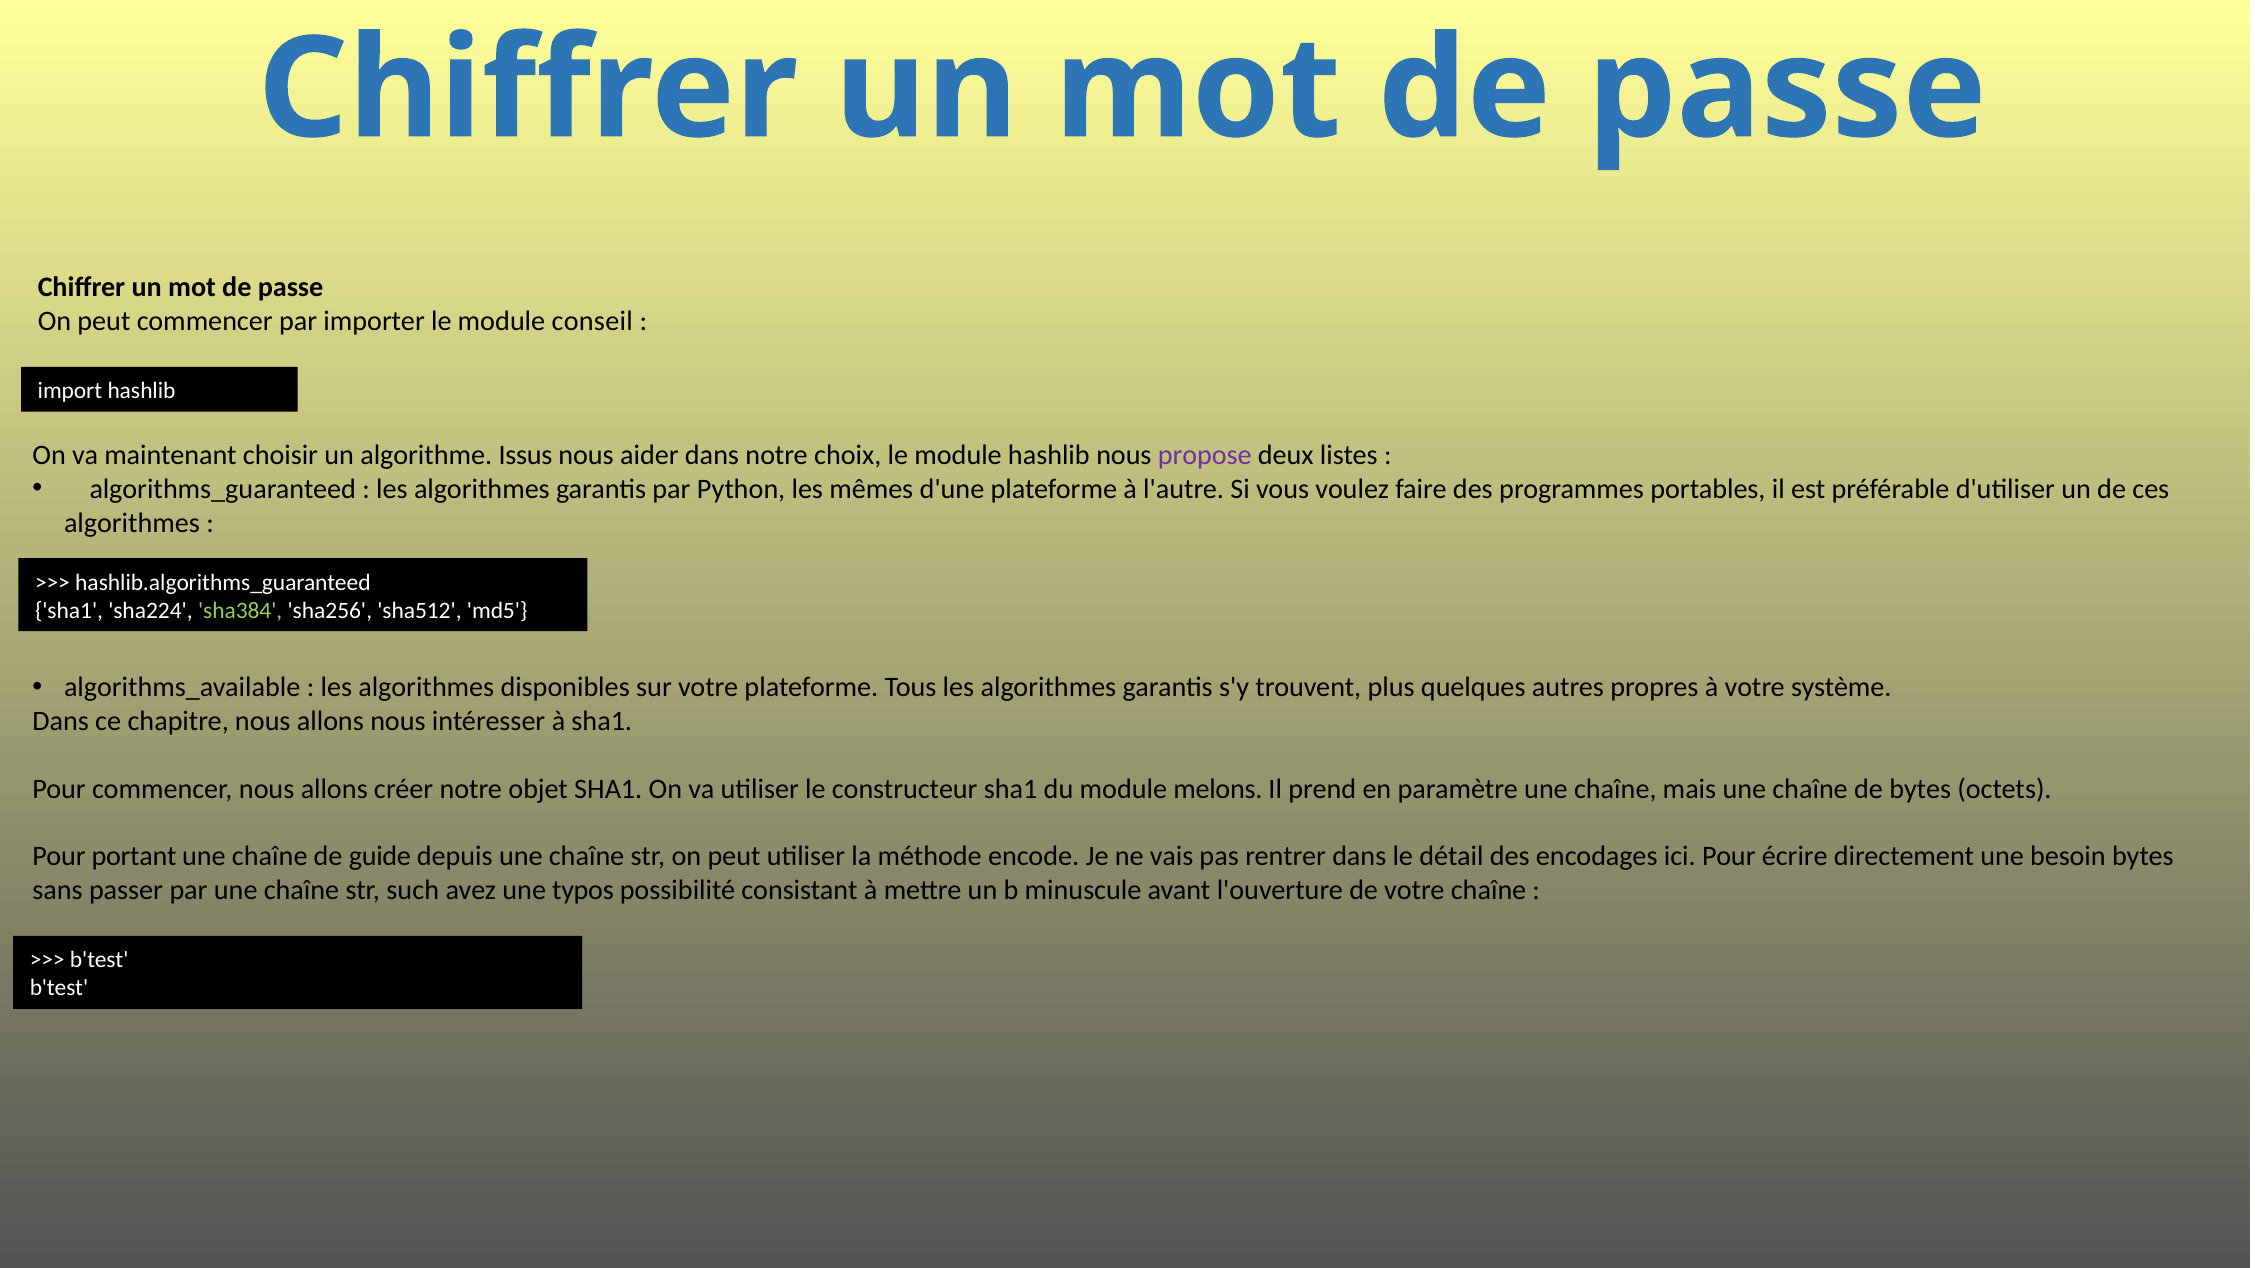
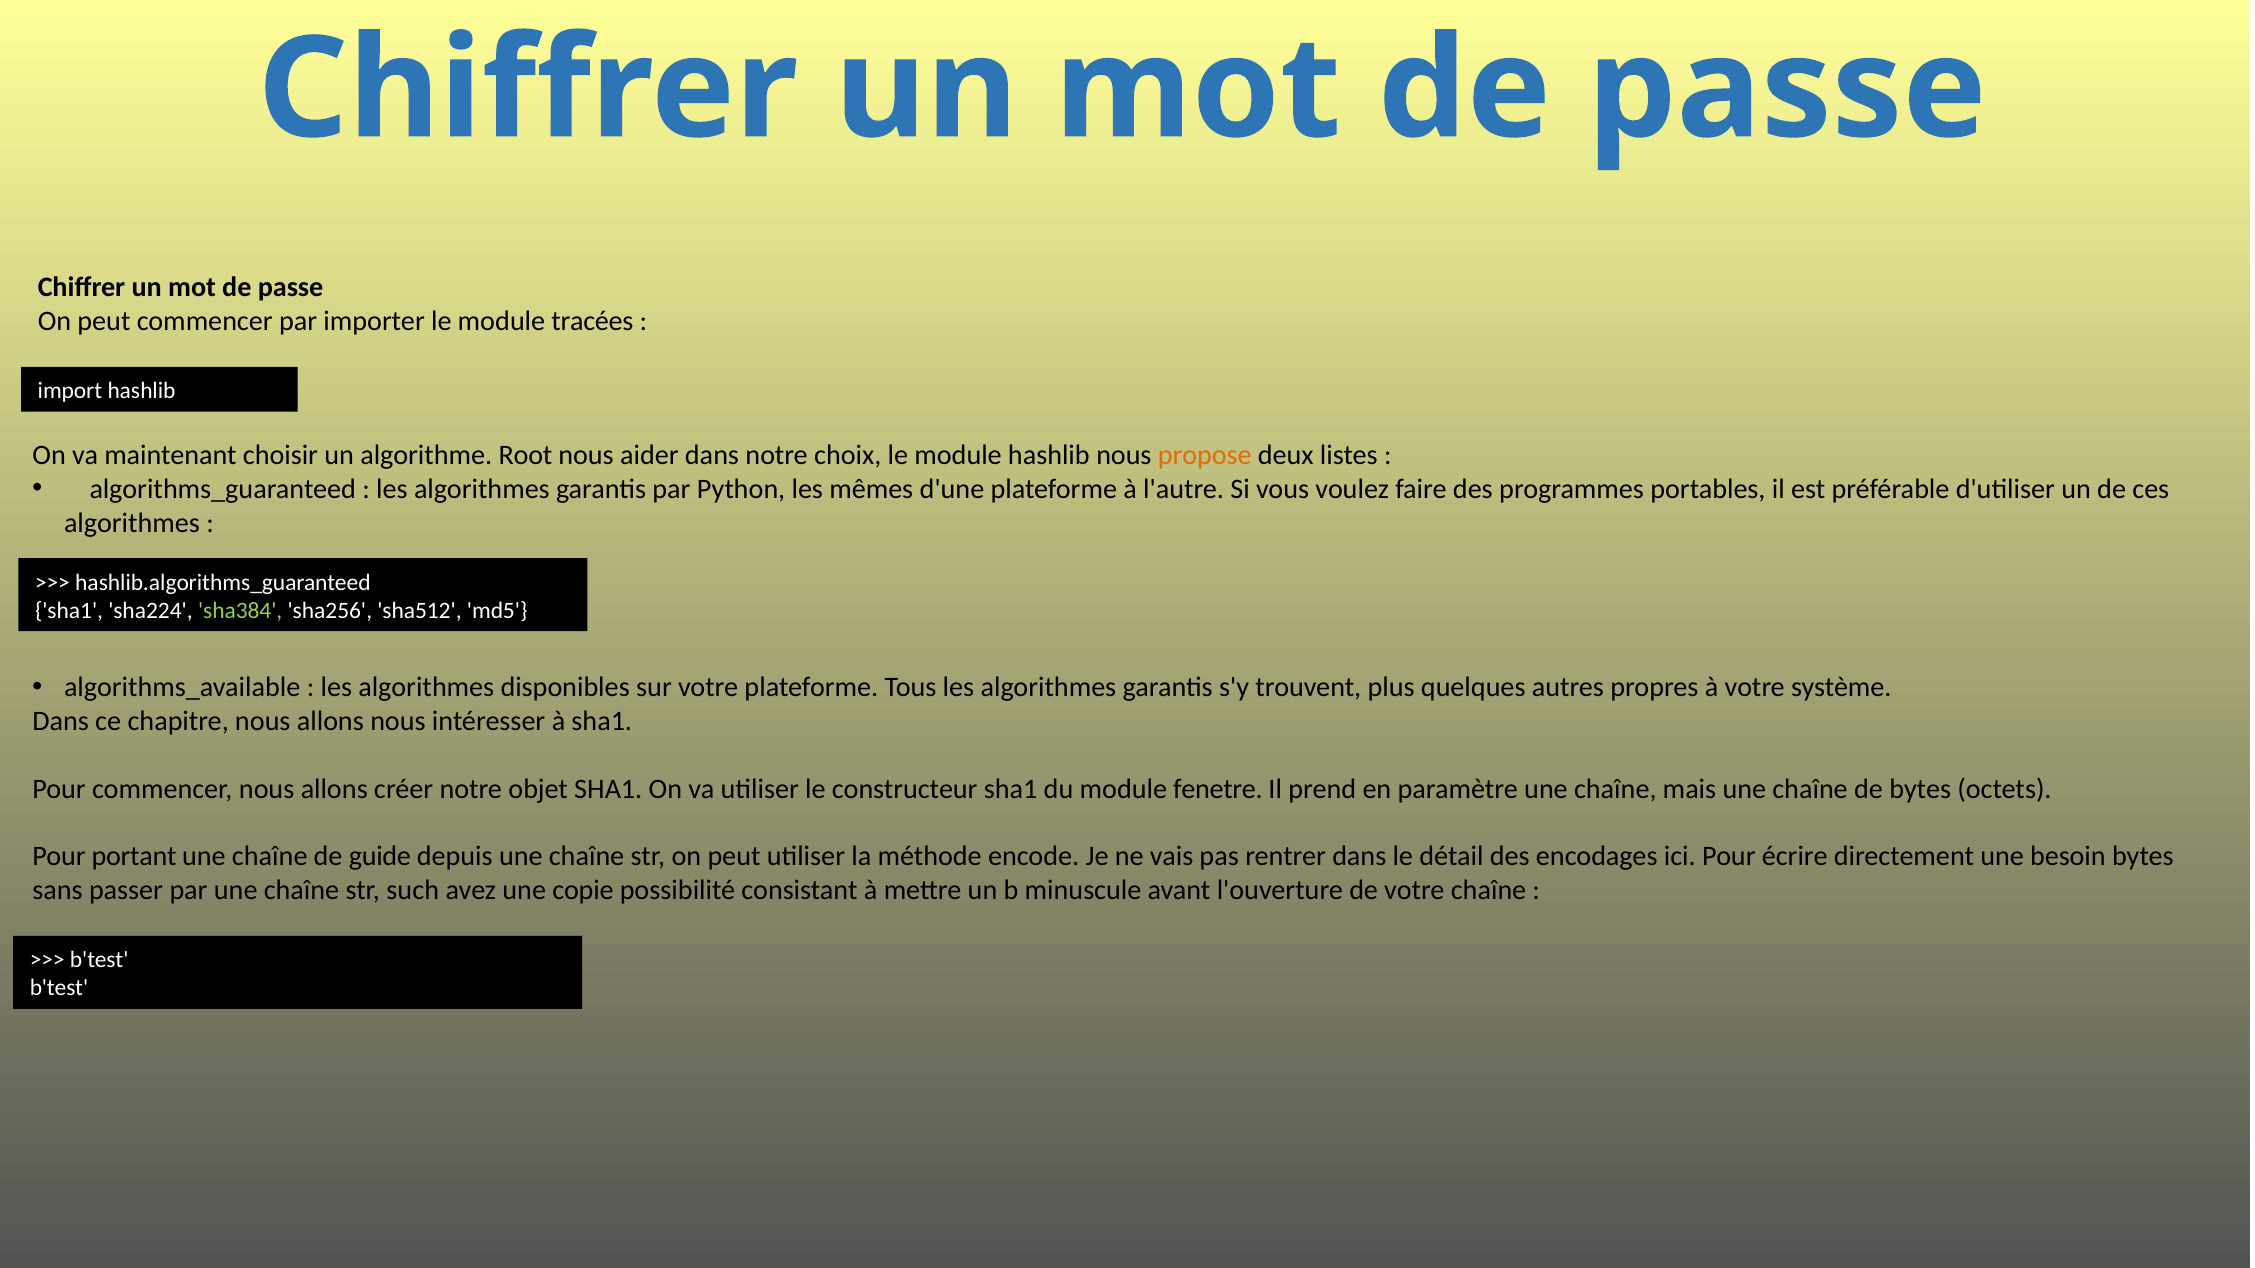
conseil: conseil -> tracées
Issus: Issus -> Root
propose colour: purple -> orange
melons: melons -> fenetre
typos: typos -> copie
